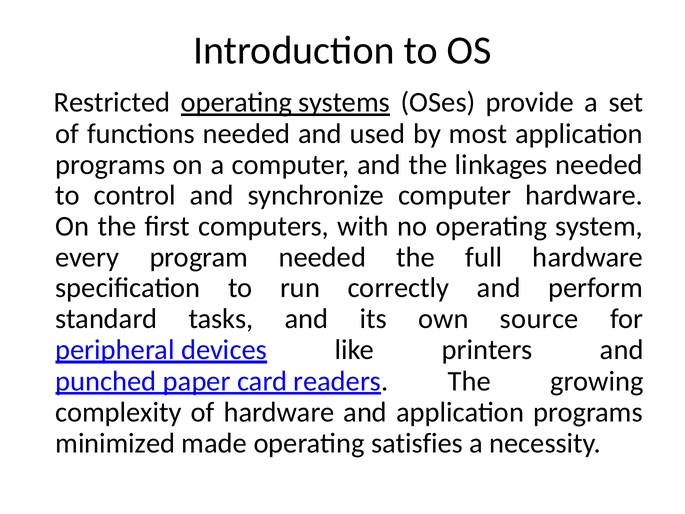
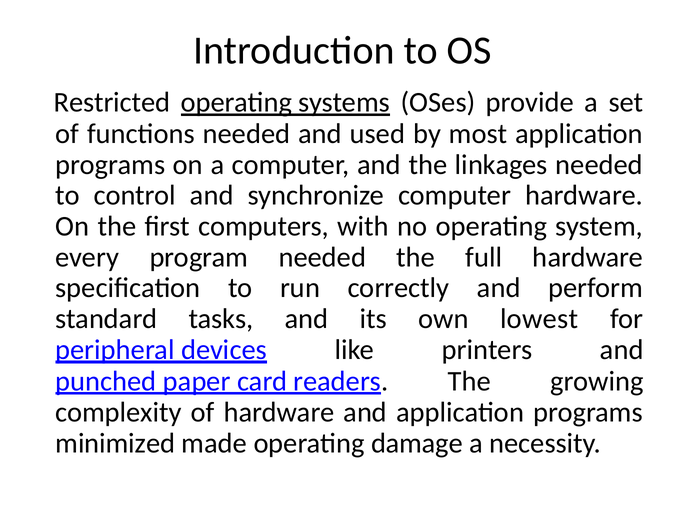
source: source -> lowest
satisfies: satisfies -> damage
